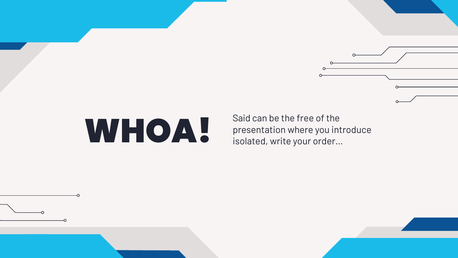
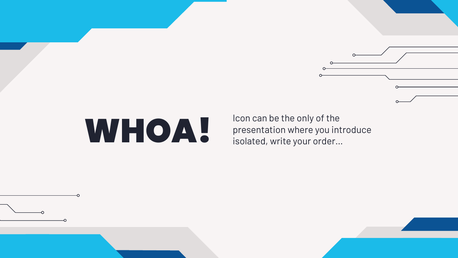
Said: Said -> Icon
free: free -> only
